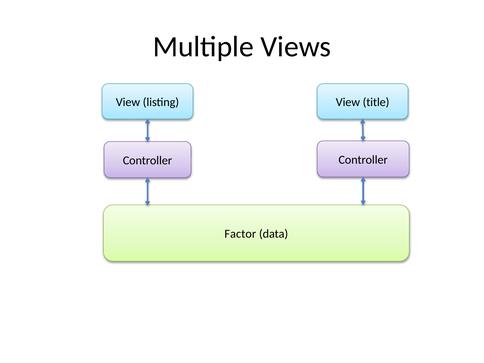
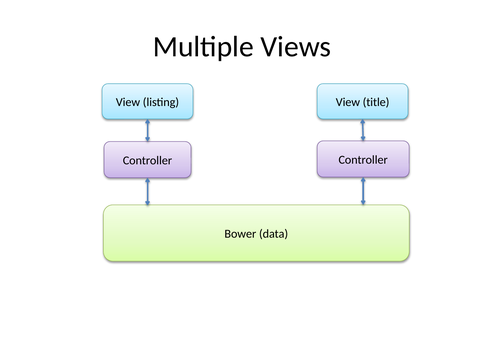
Factor: Factor -> Bower
